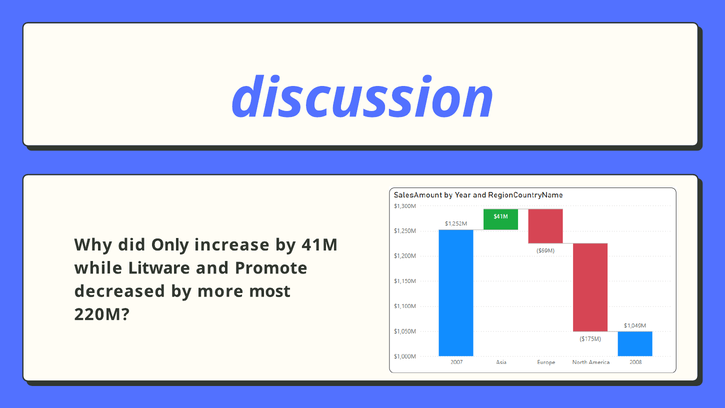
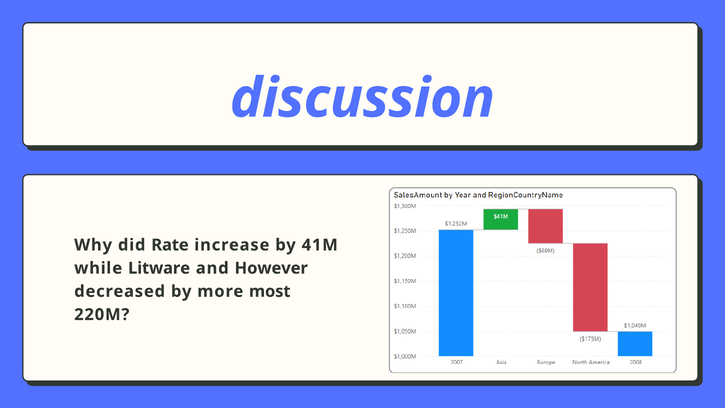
Only: Only -> Rate
Promote: Promote -> However
